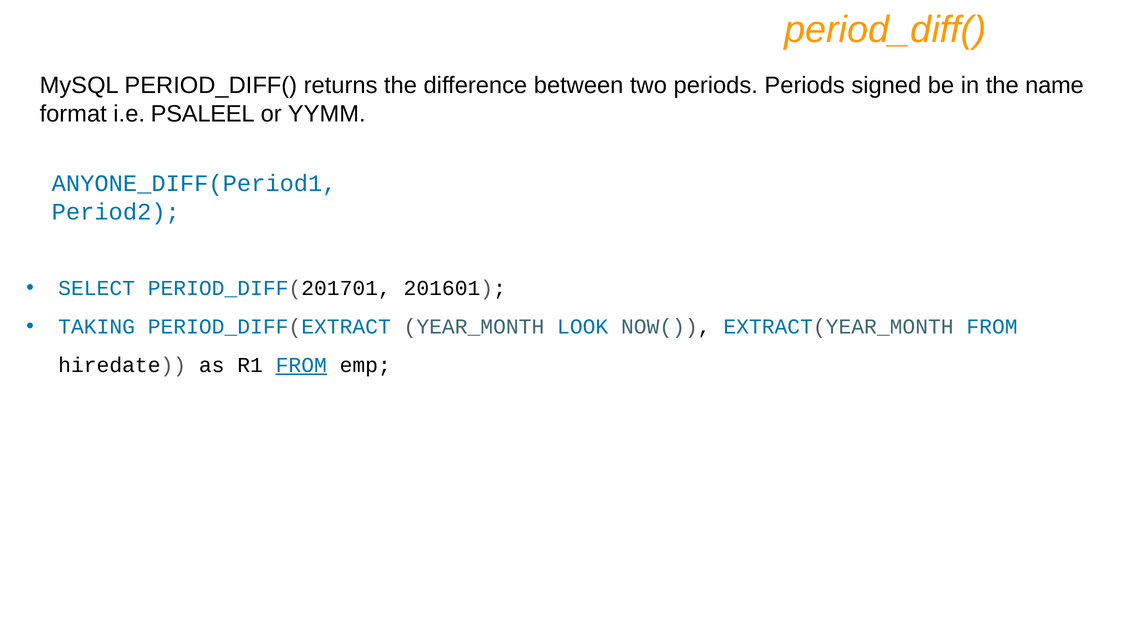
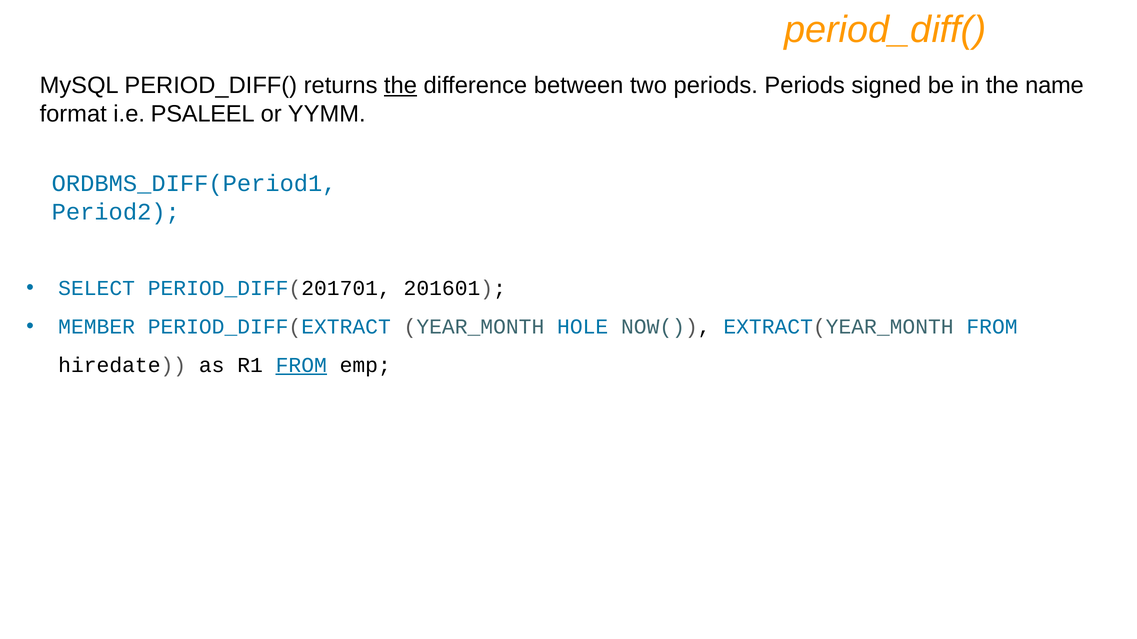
the at (400, 86) underline: none -> present
ANYONE_DIFF(Period1: ANYONE_DIFF(Period1 -> ORDBMS_DIFF(Period1
TAKING: TAKING -> MEMBER
LOOK: LOOK -> HOLE
